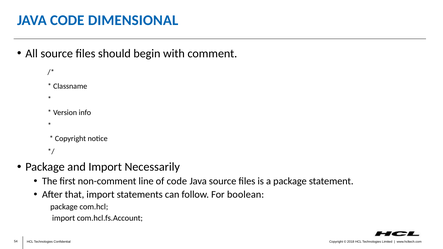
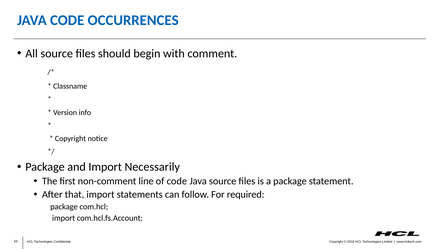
DIMENSIONAL: DIMENSIONAL -> OCCURRENCES
boolean: boolean -> required
